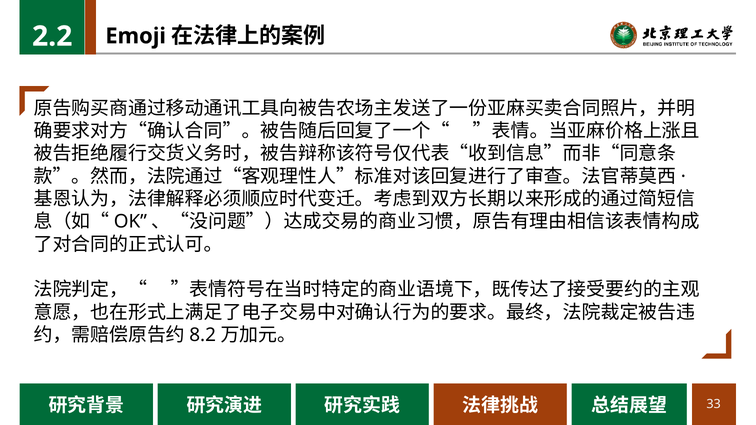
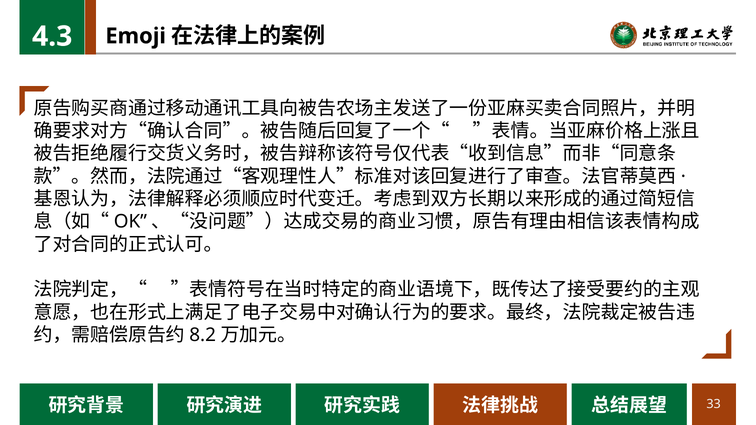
2.2: 2.2 -> 4.3
